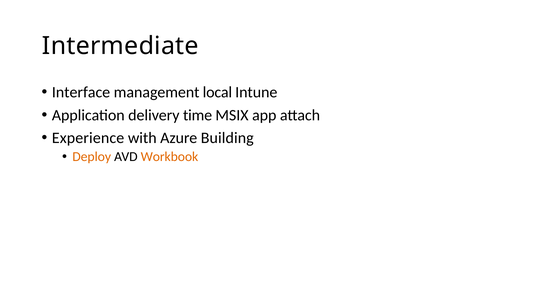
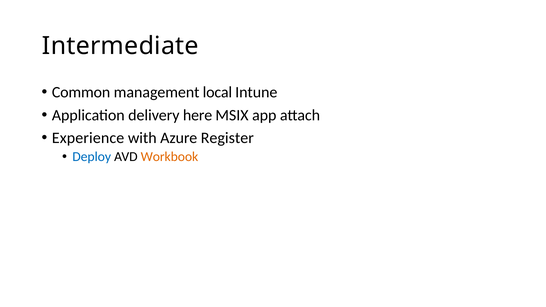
Interface: Interface -> Common
time: time -> here
Building: Building -> Register
Deploy colour: orange -> blue
